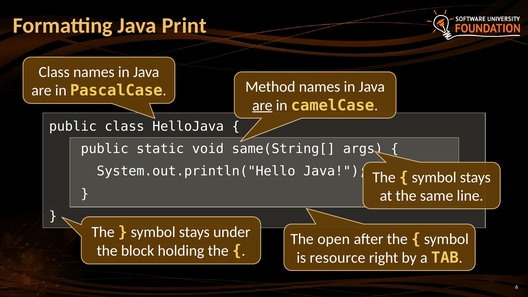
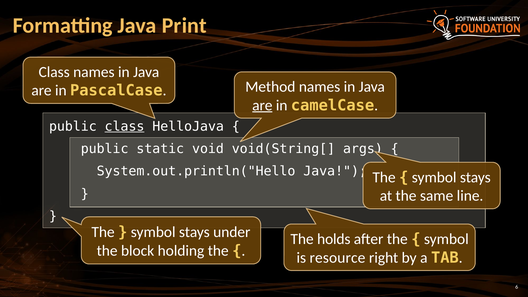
class at (125, 126) underline: none -> present
same(String[: same(String[ -> void(String[
open: open -> holds
